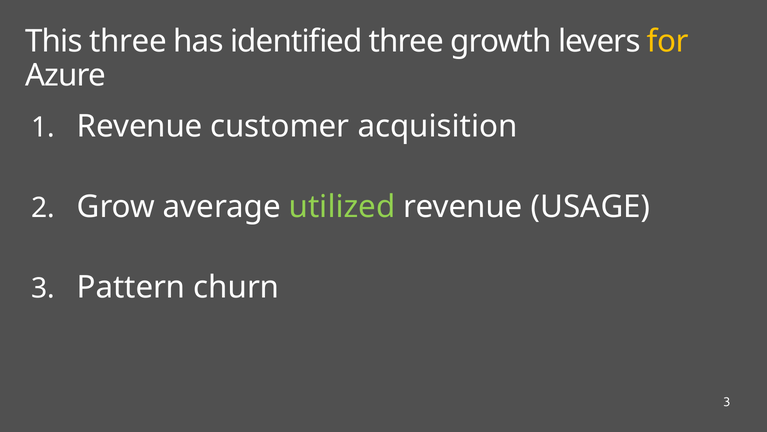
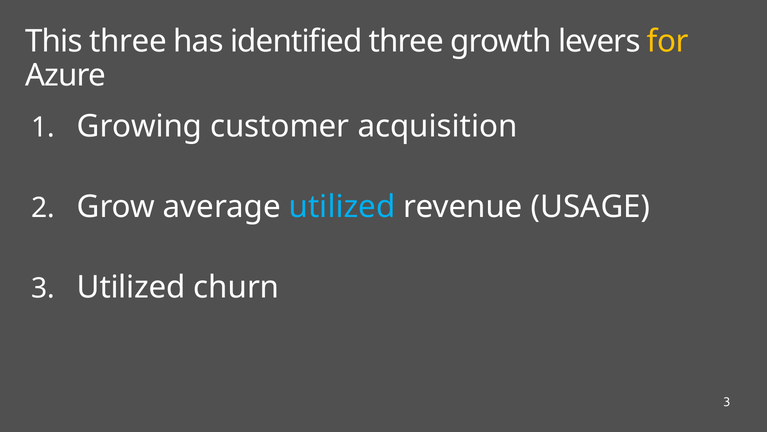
Revenue at (140, 126): Revenue -> Growing
utilized at (342, 207) colour: light green -> light blue
Pattern at (131, 287): Pattern -> Utilized
